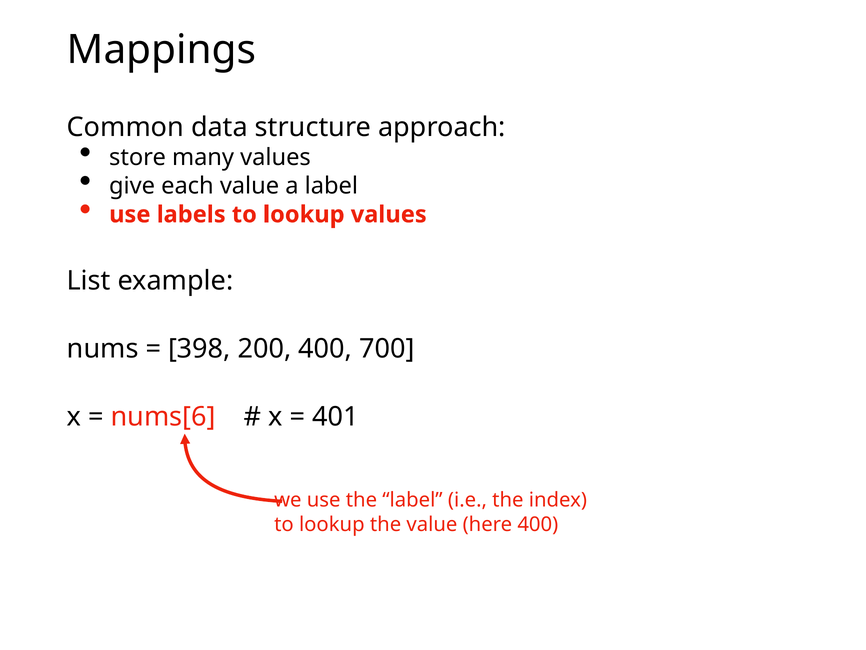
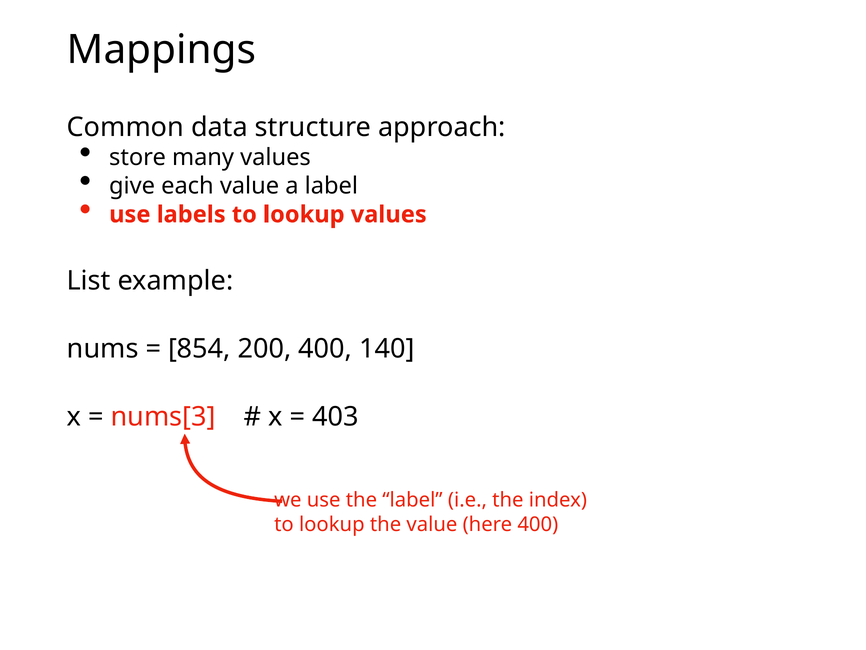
398: 398 -> 854
700: 700 -> 140
nums[6: nums[6 -> nums[3
401: 401 -> 403
